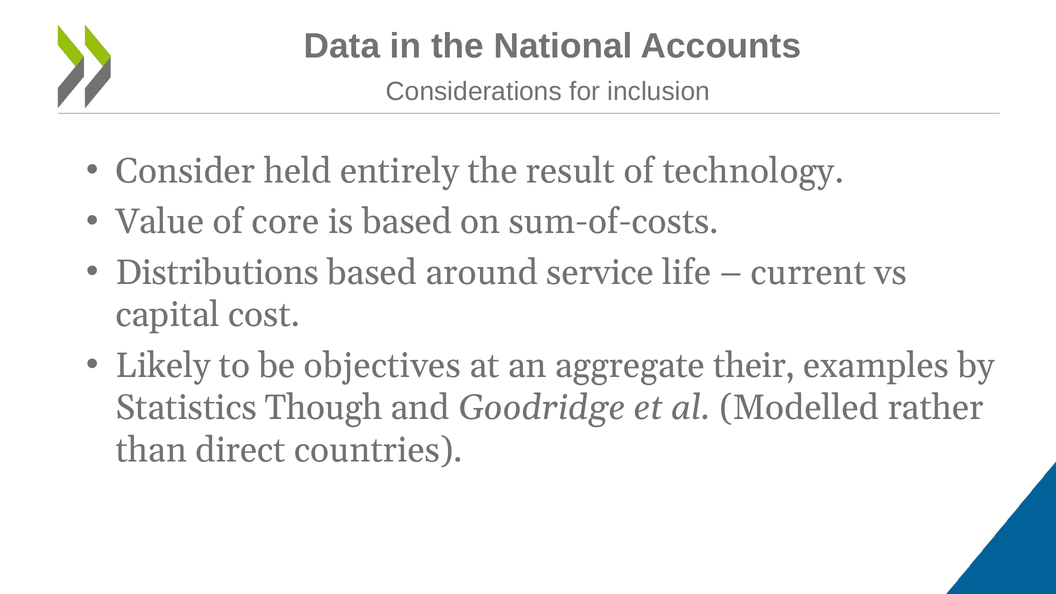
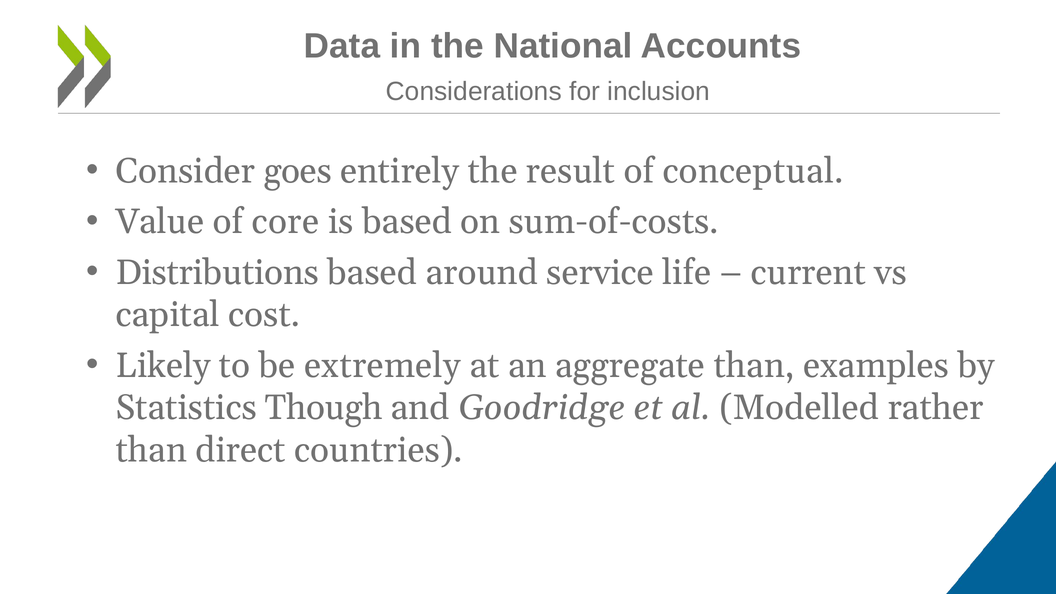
held: held -> goes
technology: technology -> conceptual
objectives: objectives -> extremely
aggregate their: their -> than
